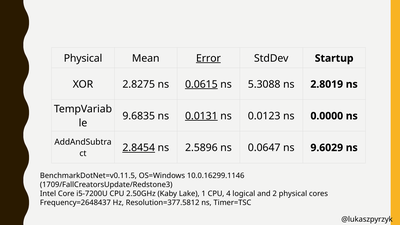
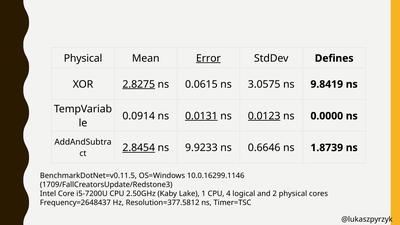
Startup: Startup -> Defines
2.8275 underline: none -> present
0.0615 underline: present -> none
5.3088: 5.3088 -> 3.0575
2.8019: 2.8019 -> 9.8419
9.6835: 9.6835 -> 0.0914
0.0123 underline: none -> present
2.5896: 2.5896 -> 9.9233
0.0647: 0.0647 -> 0.6646
9.6029: 9.6029 -> 1.8739
